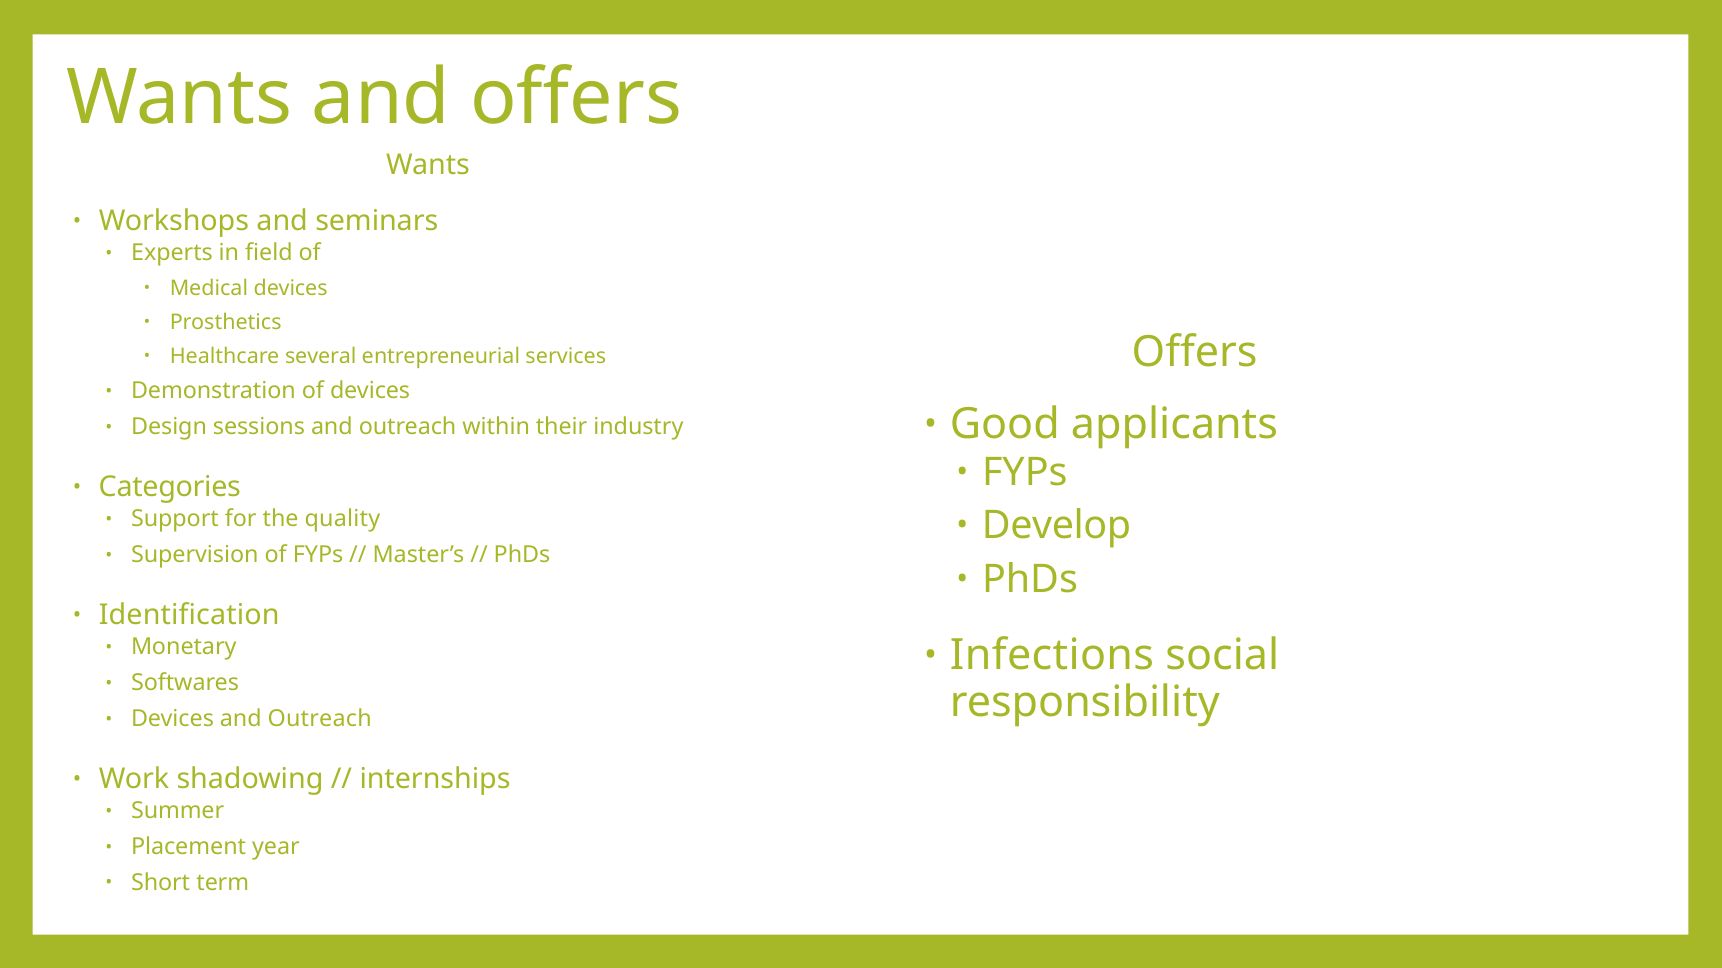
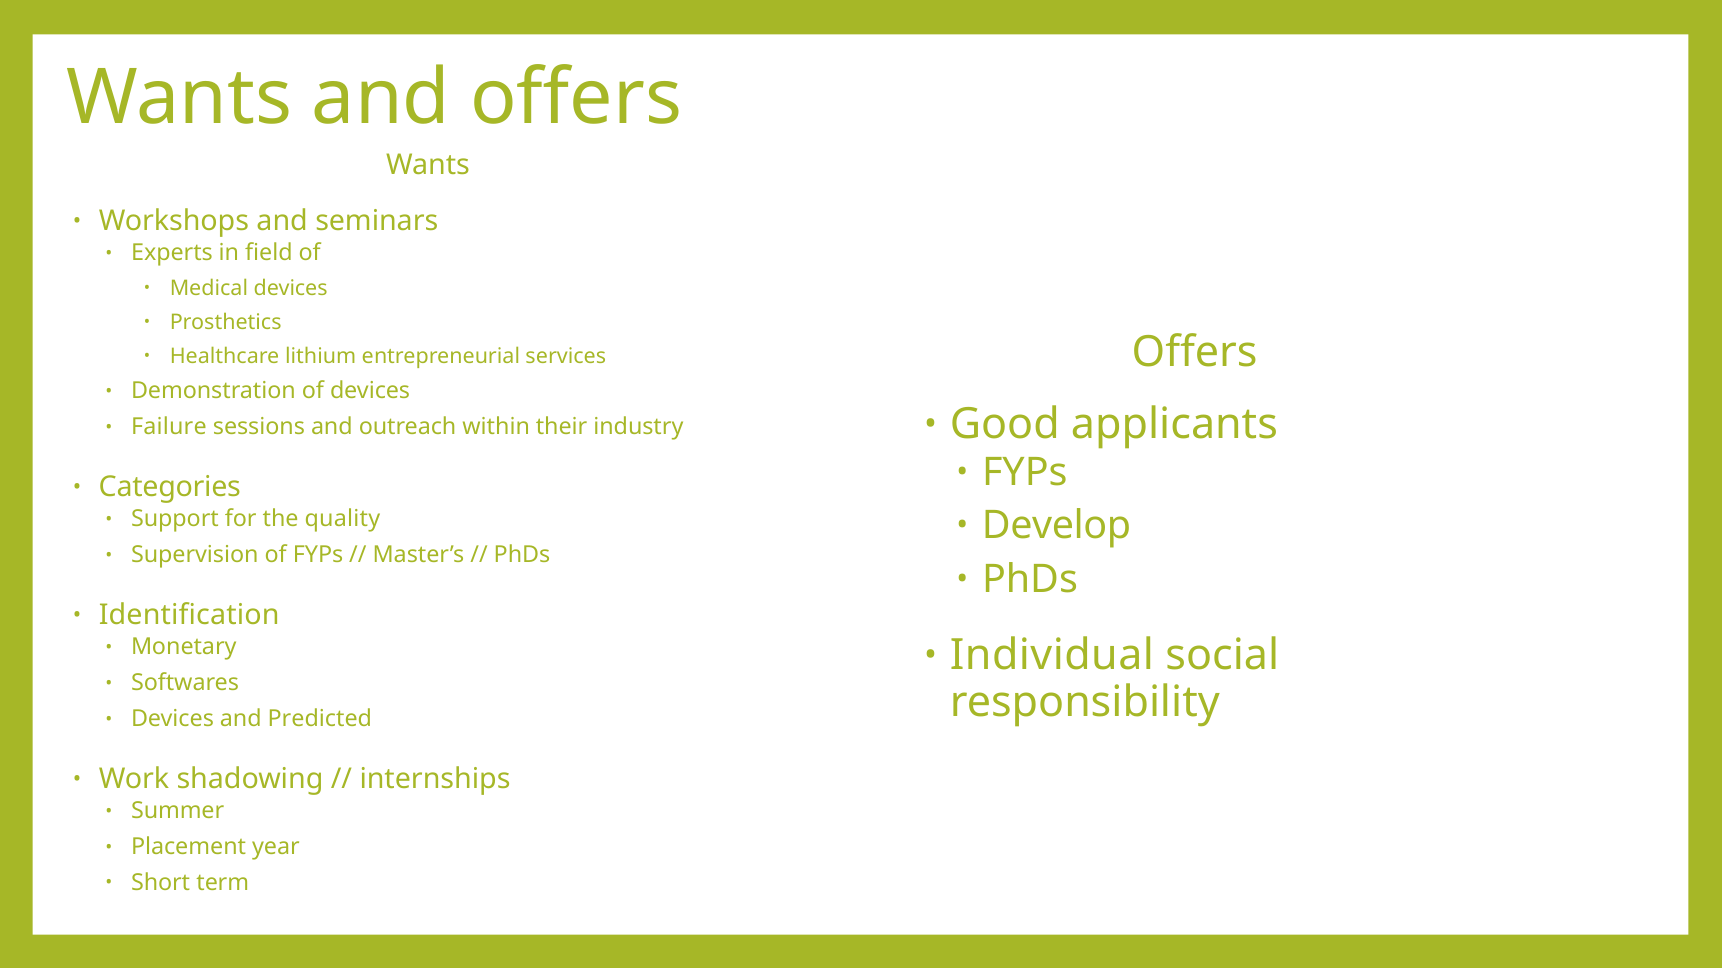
several: several -> lithium
Design: Design -> Failure
Infections: Infections -> Individual
Devices and Outreach: Outreach -> Predicted
